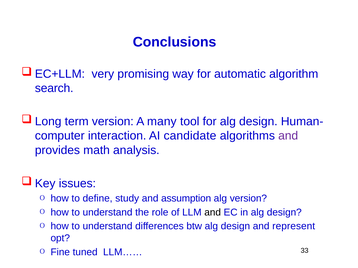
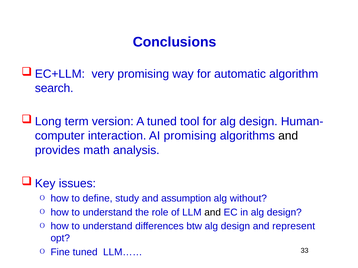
A many: many -> tuned
AI candidate: candidate -> promising
and at (288, 136) colour: purple -> black
alg version: version -> without
